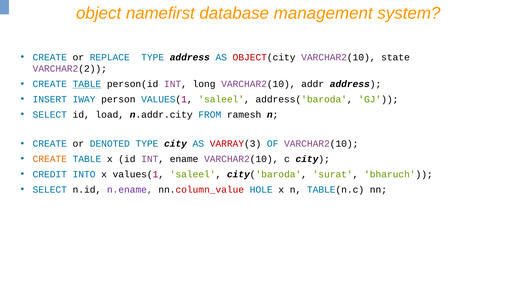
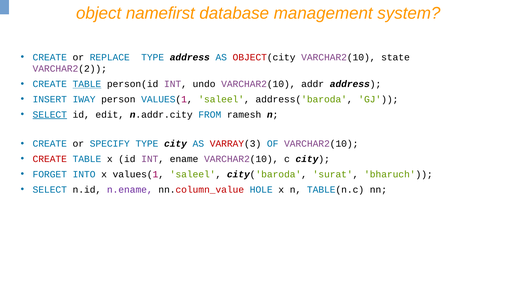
long: long -> undo
SELECT at (50, 114) underline: none -> present
load: load -> edit
DENOTED: DENOTED -> SPECIFY
CREATE at (50, 159) colour: orange -> red
CREDIT: CREDIT -> FORGET
